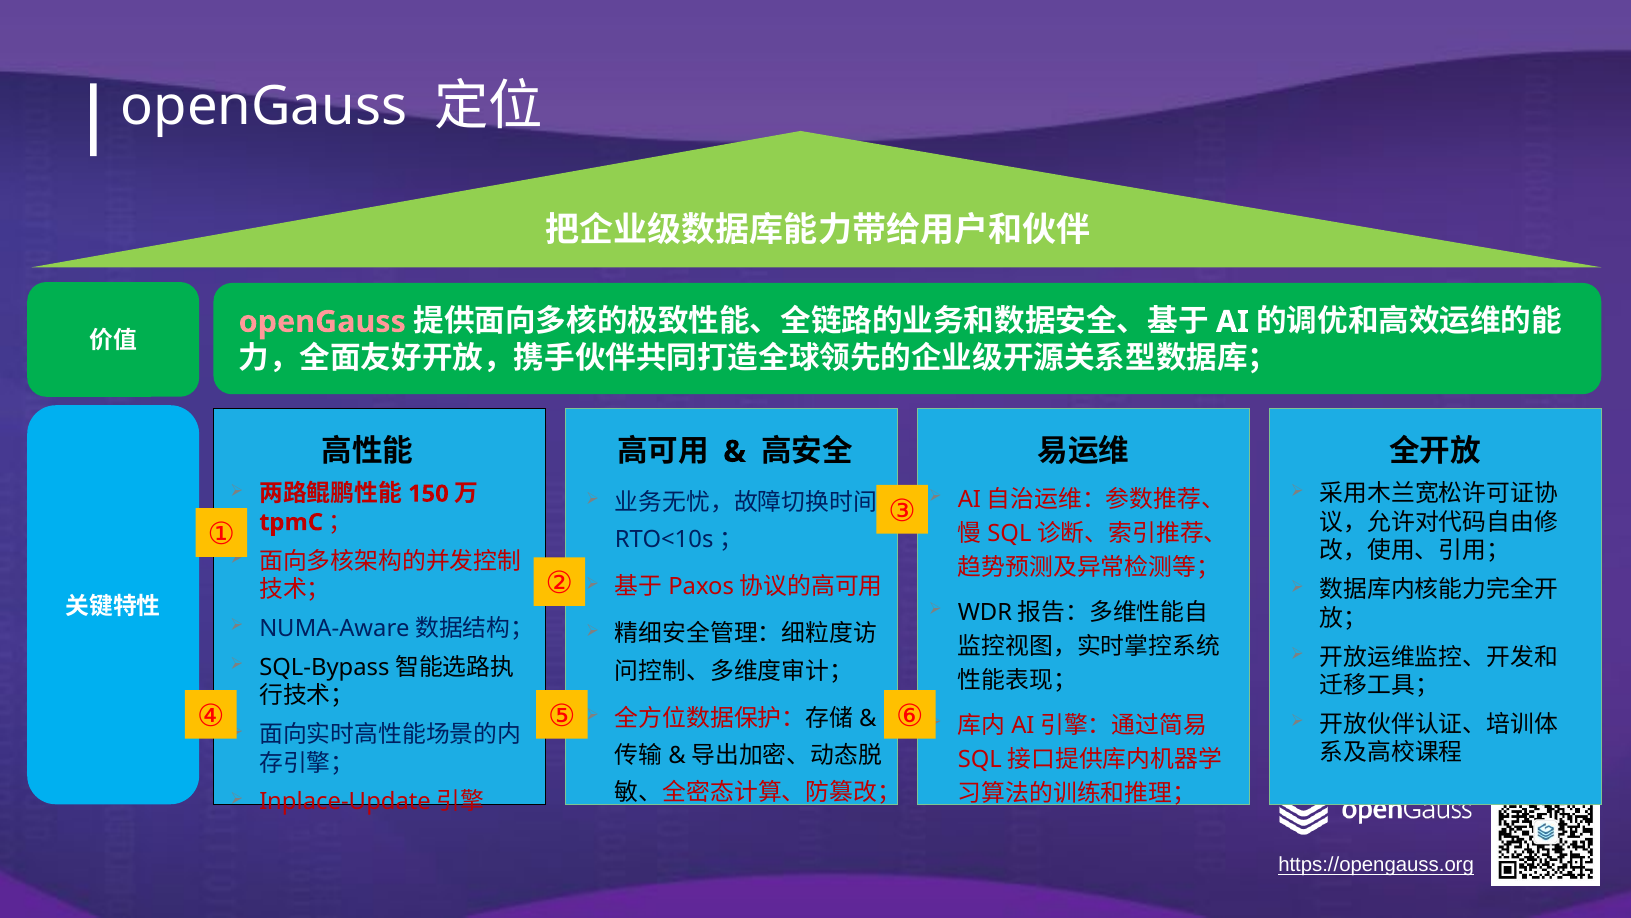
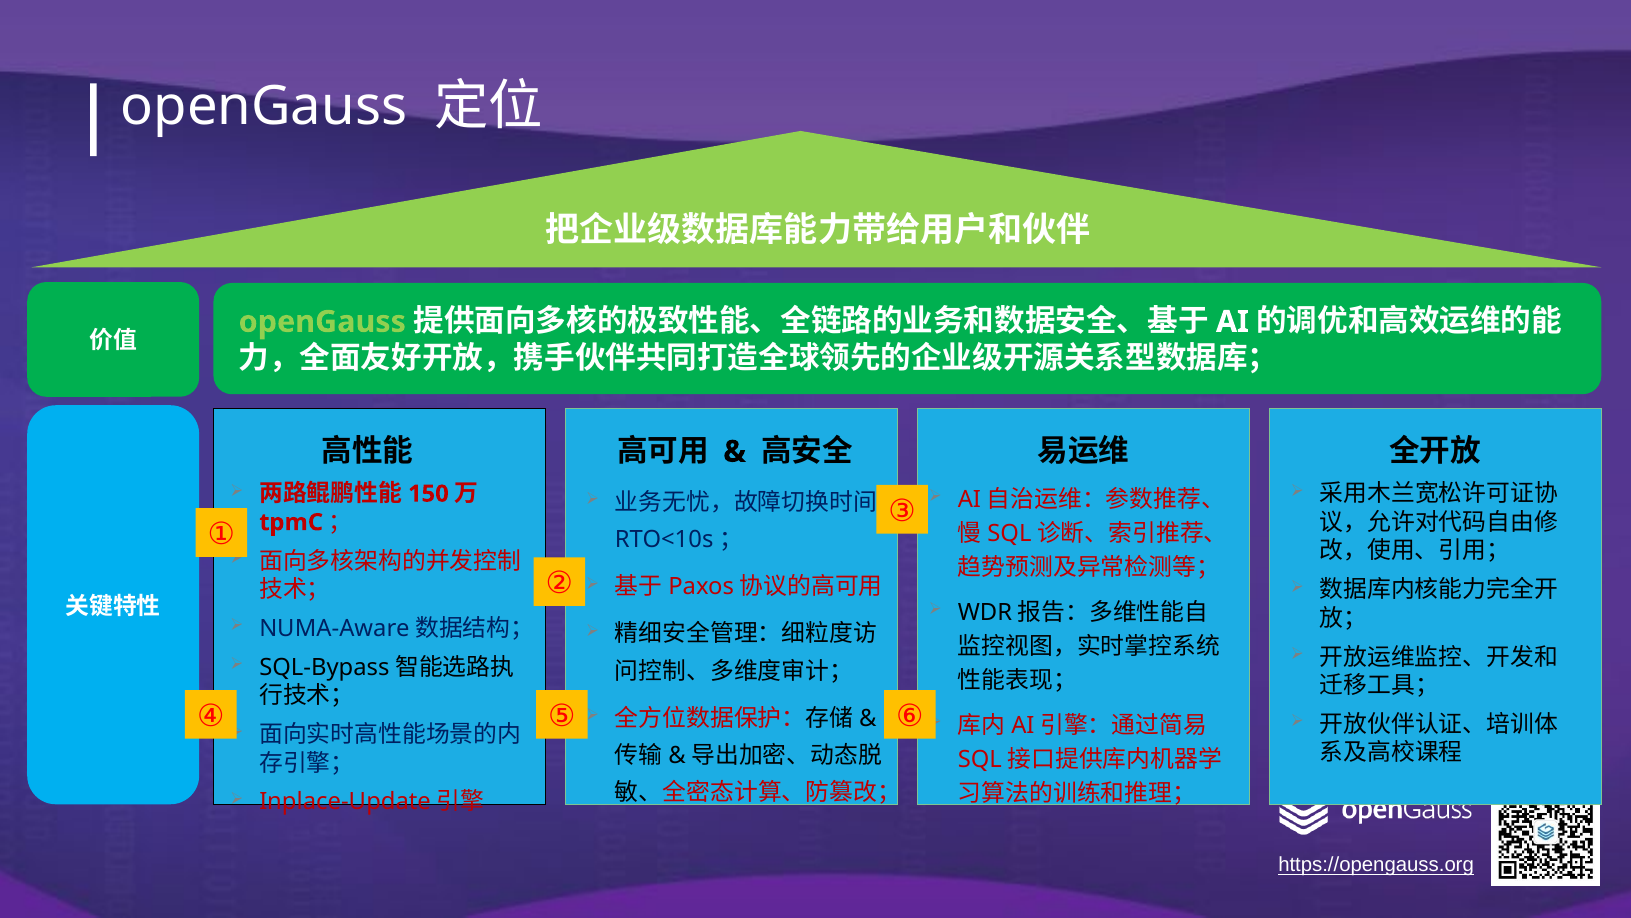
openGauss at (322, 322) colour: pink -> light green
